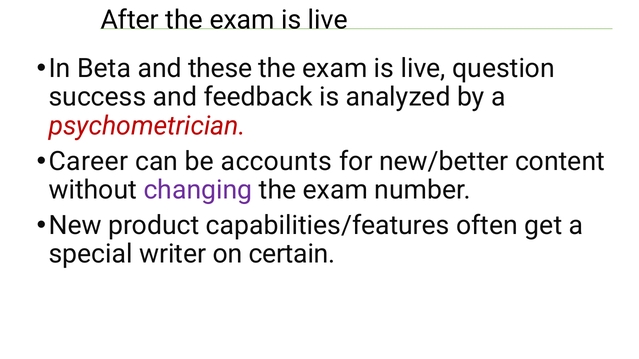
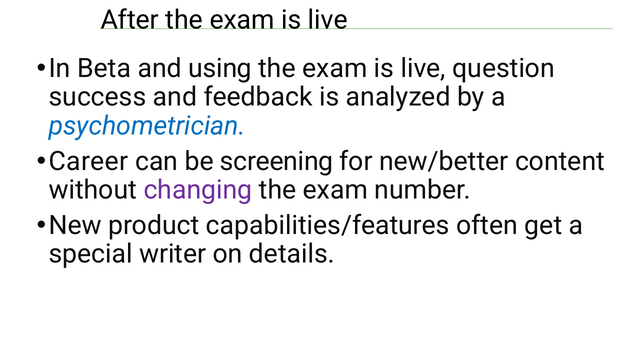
these: these -> using
psychometrician colour: red -> blue
accounts: accounts -> screening
certain: certain -> details
